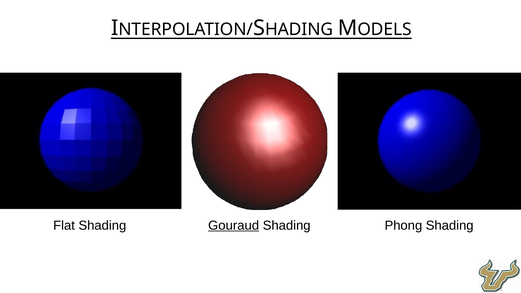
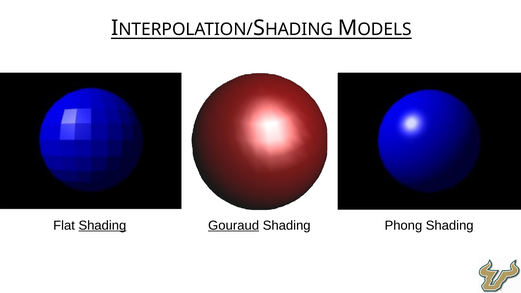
Shading at (102, 226) underline: none -> present
